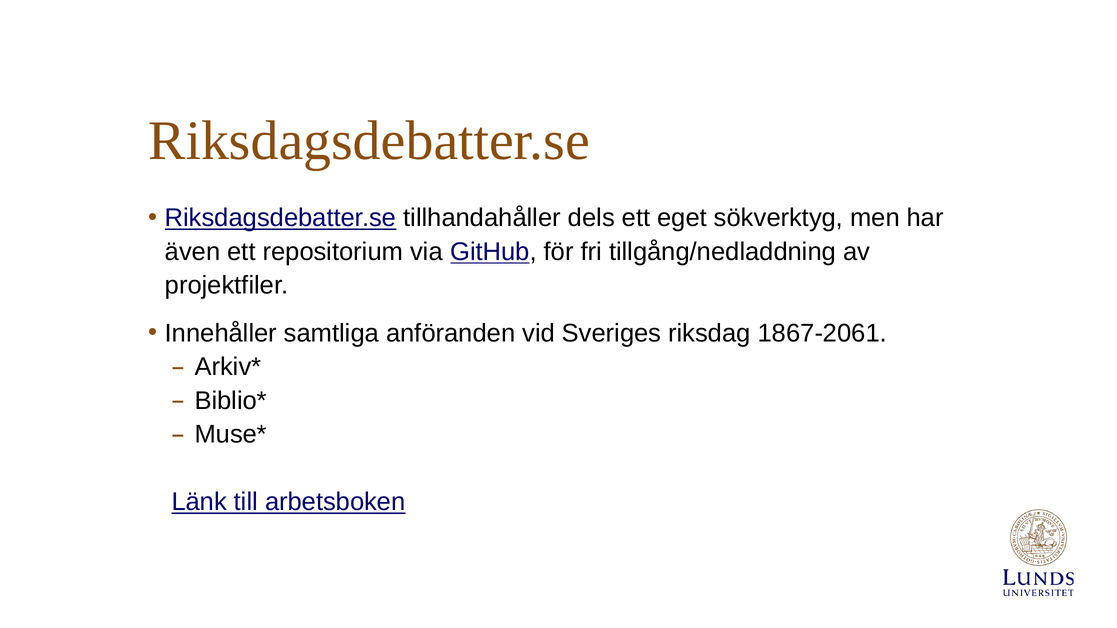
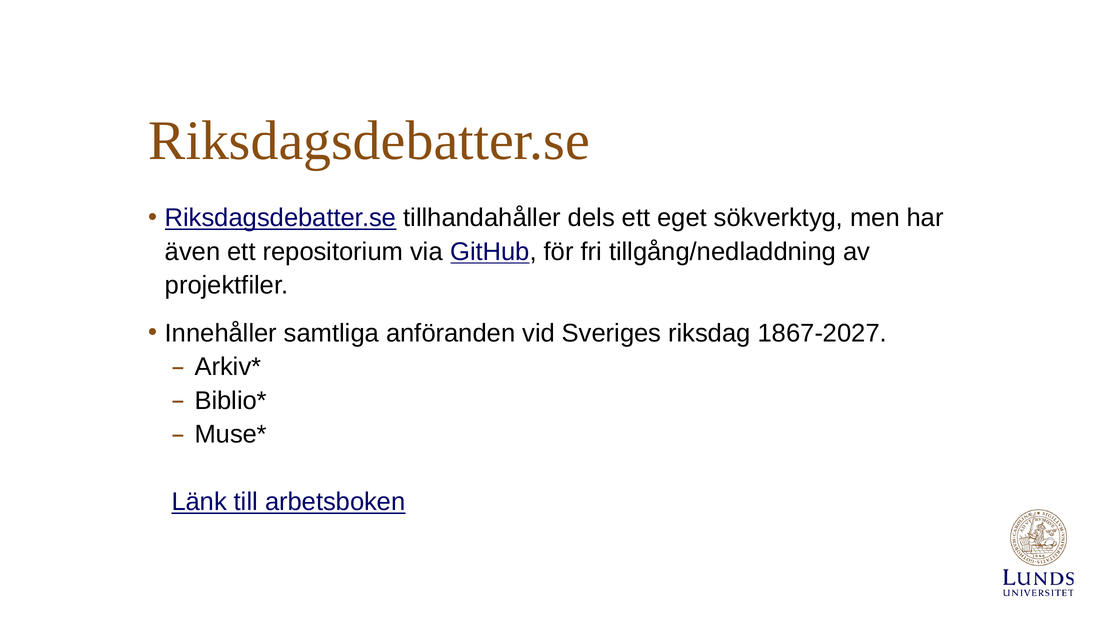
1867-2061: 1867-2061 -> 1867-2027
